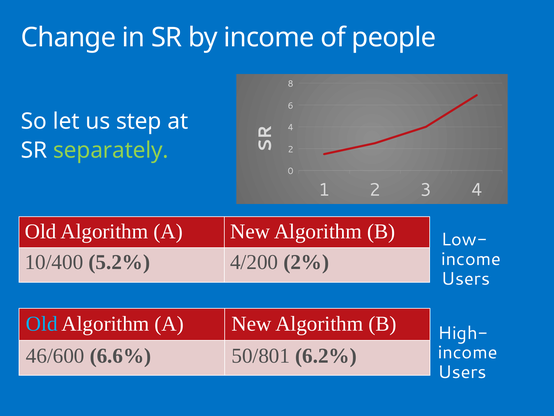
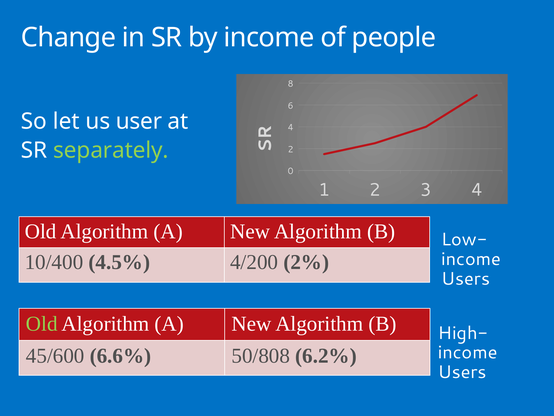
step: step -> user
5.2%: 5.2% -> 4.5%
Old at (42, 323) colour: light blue -> light green
46/600: 46/600 -> 45/600
50/801: 50/801 -> 50/808
